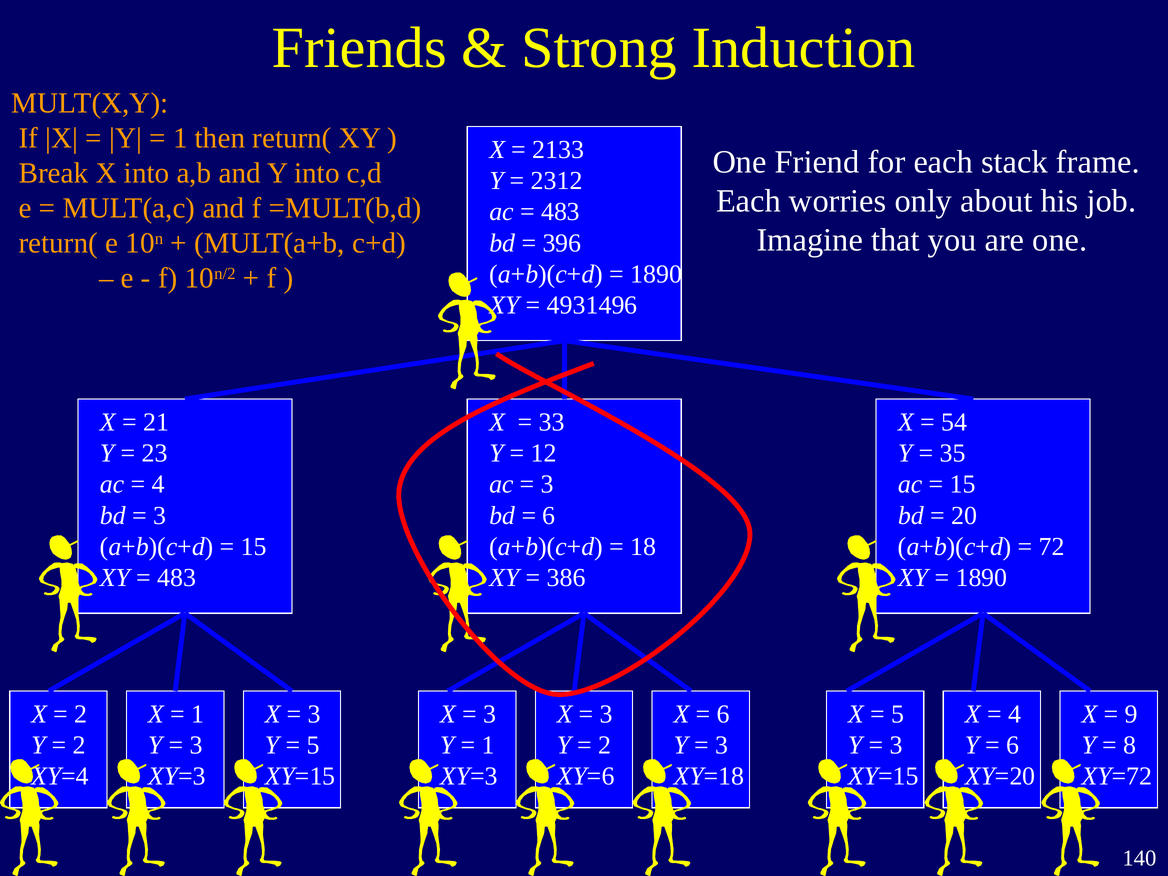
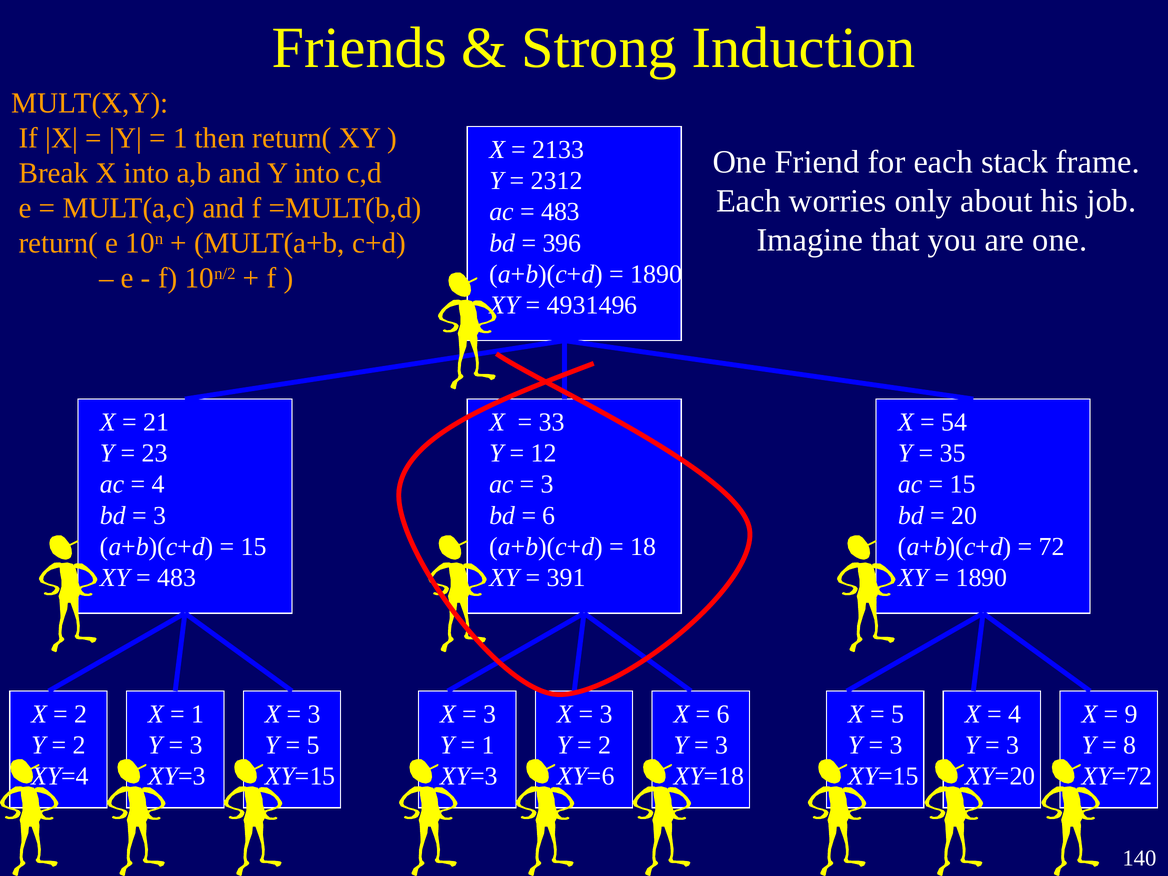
386: 386 -> 391
6 at (1013, 745): 6 -> 3
